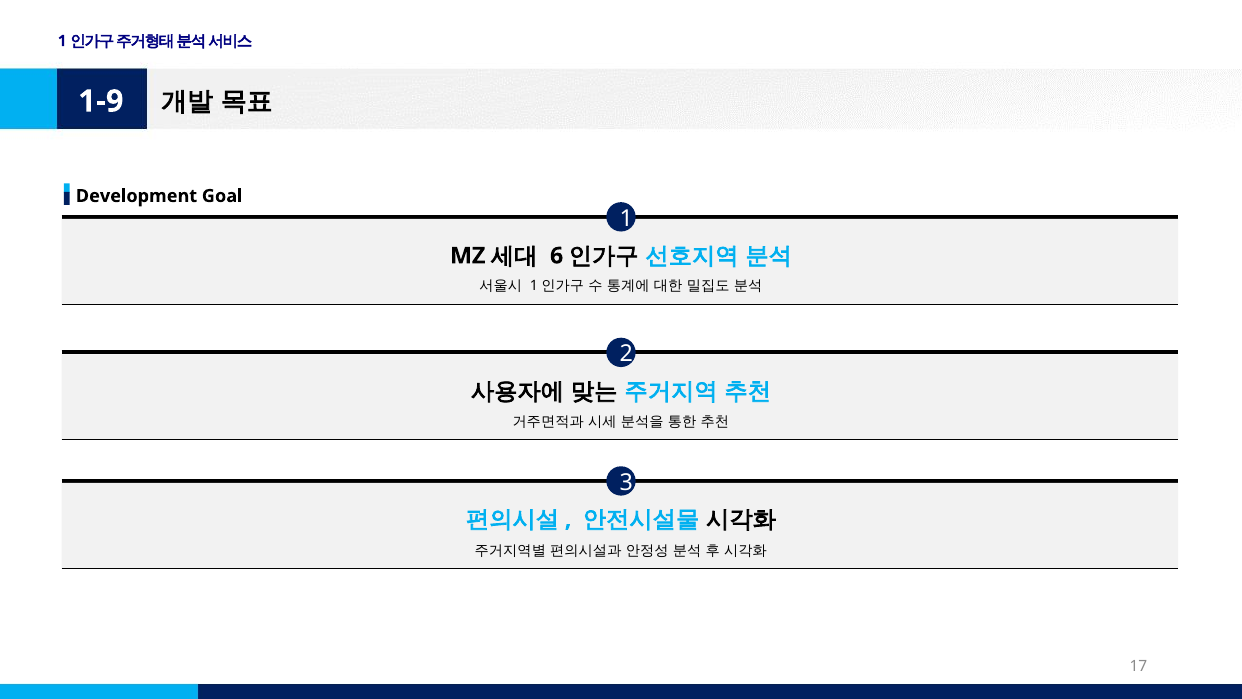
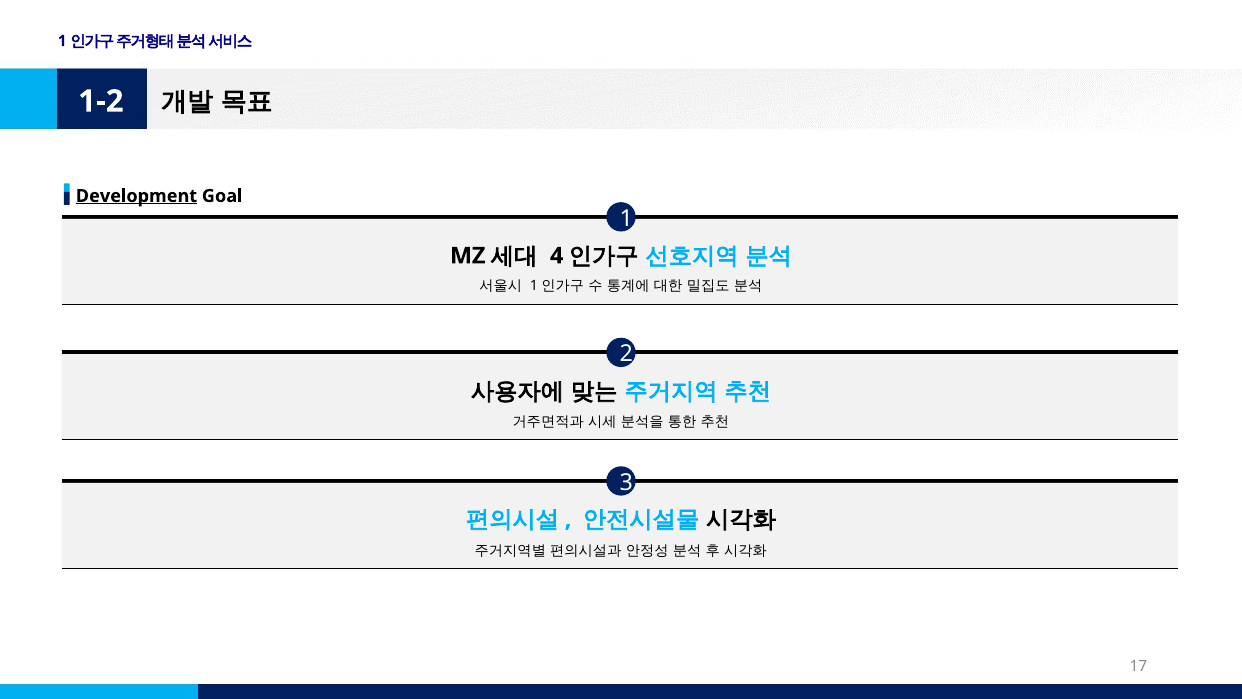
1-9: 1-9 -> 1-2
Development underline: none -> present
6: 6 -> 4
